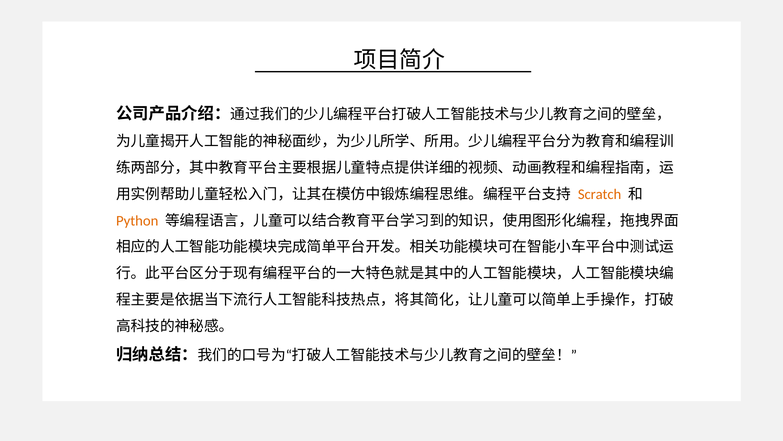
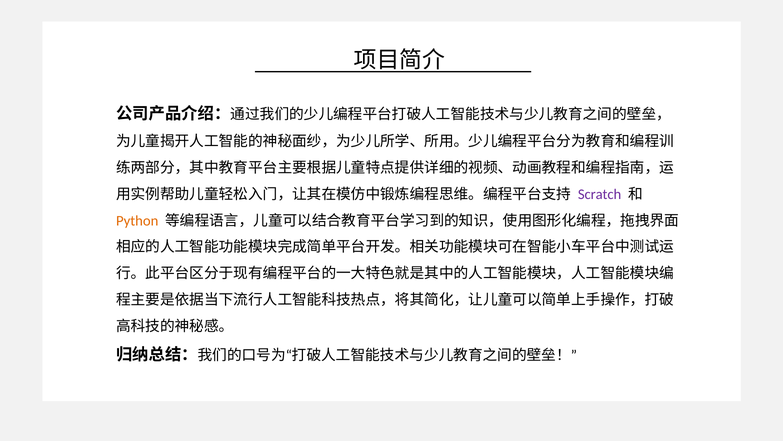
Scratch colour: orange -> purple
